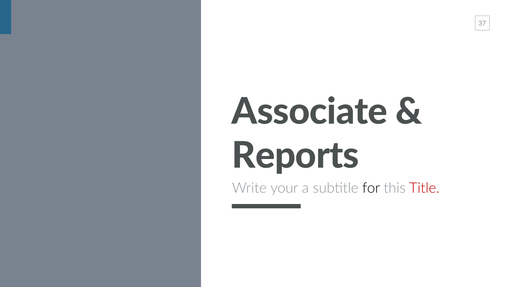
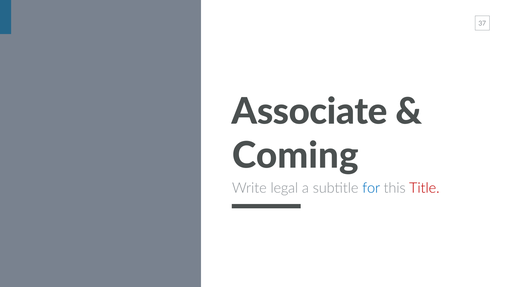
Reports: Reports -> Coming
your: your -> legal
for colour: black -> blue
